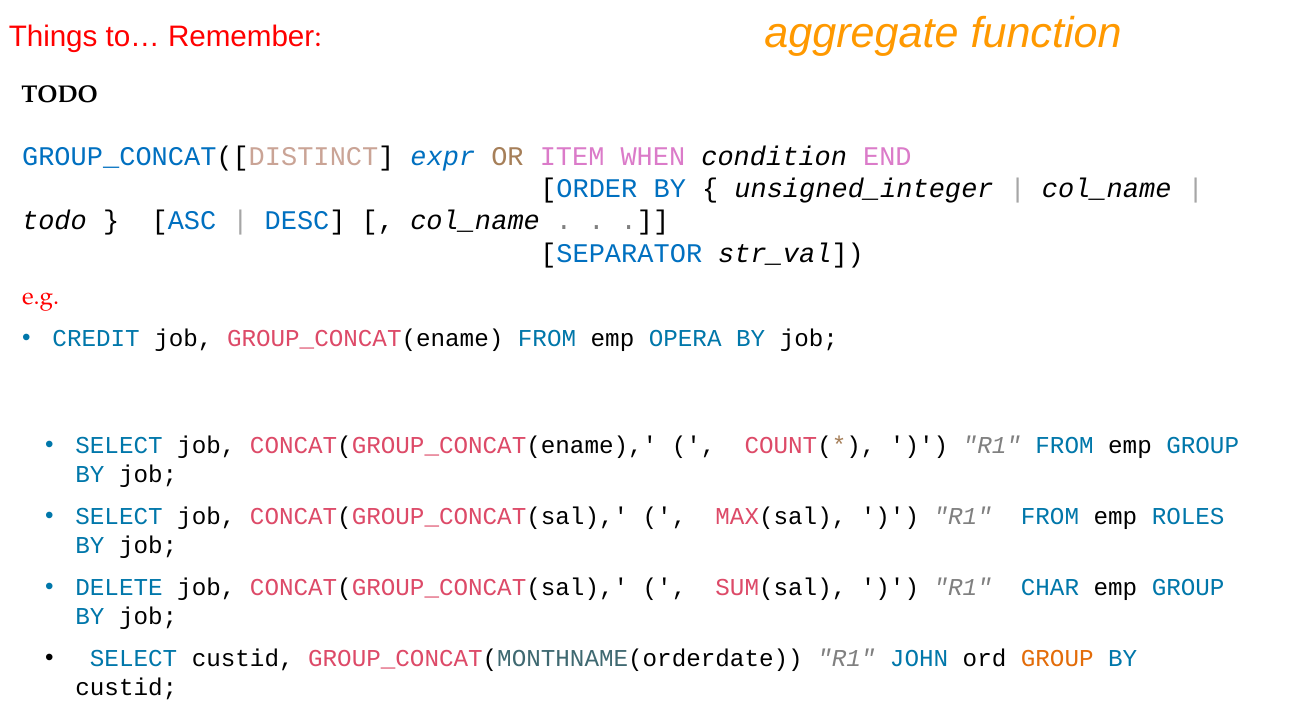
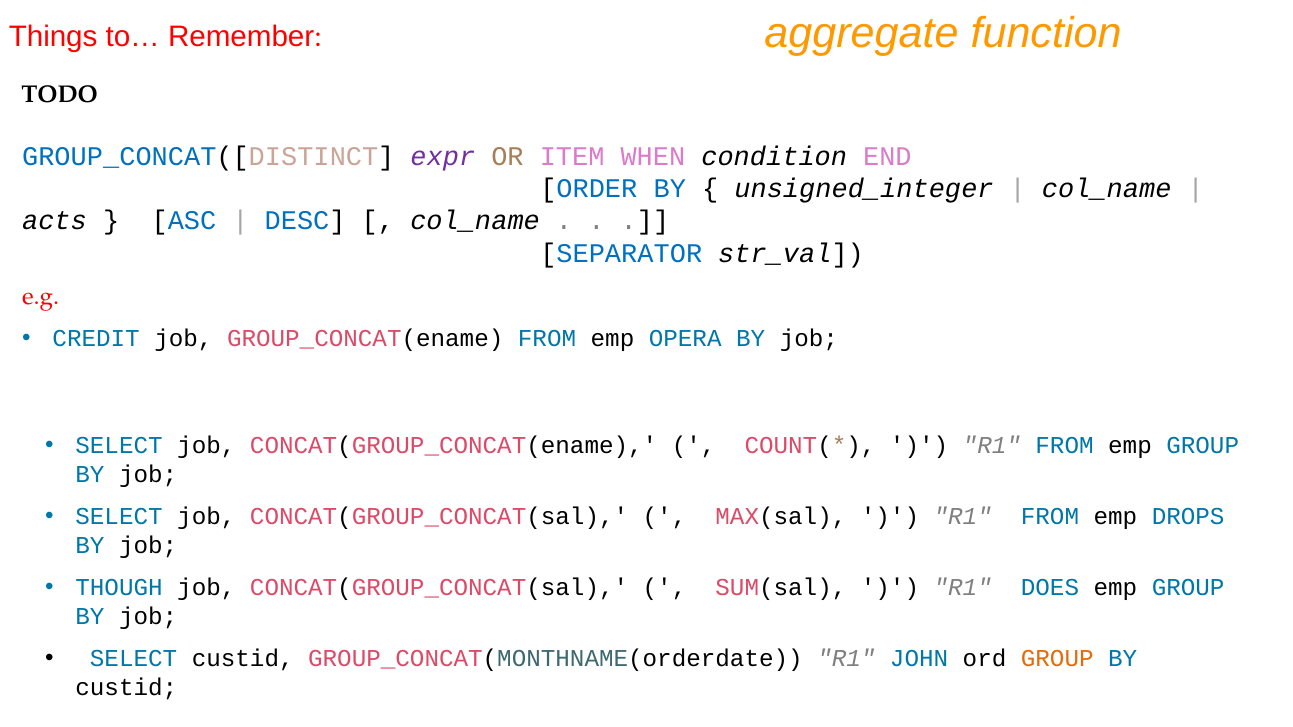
expr colour: blue -> purple
todo at (54, 221): todo -> acts
ROLES: ROLES -> DROPS
DELETE: DELETE -> THOUGH
CHAR: CHAR -> DOES
